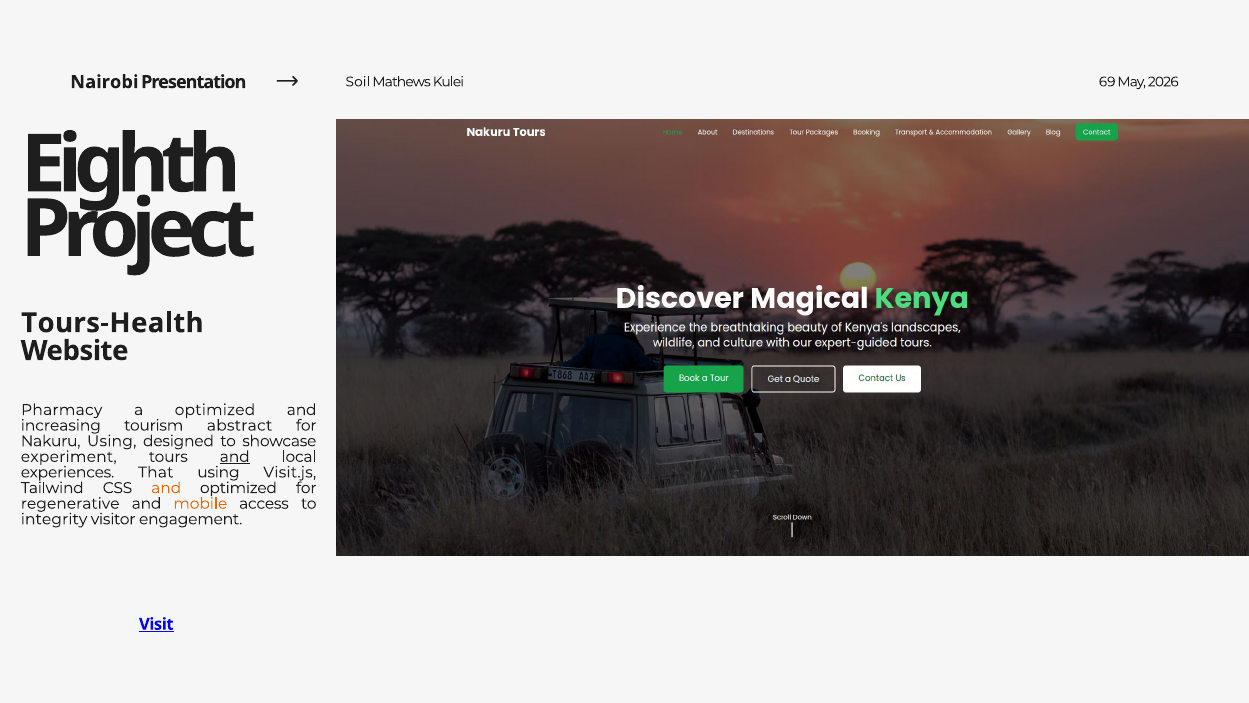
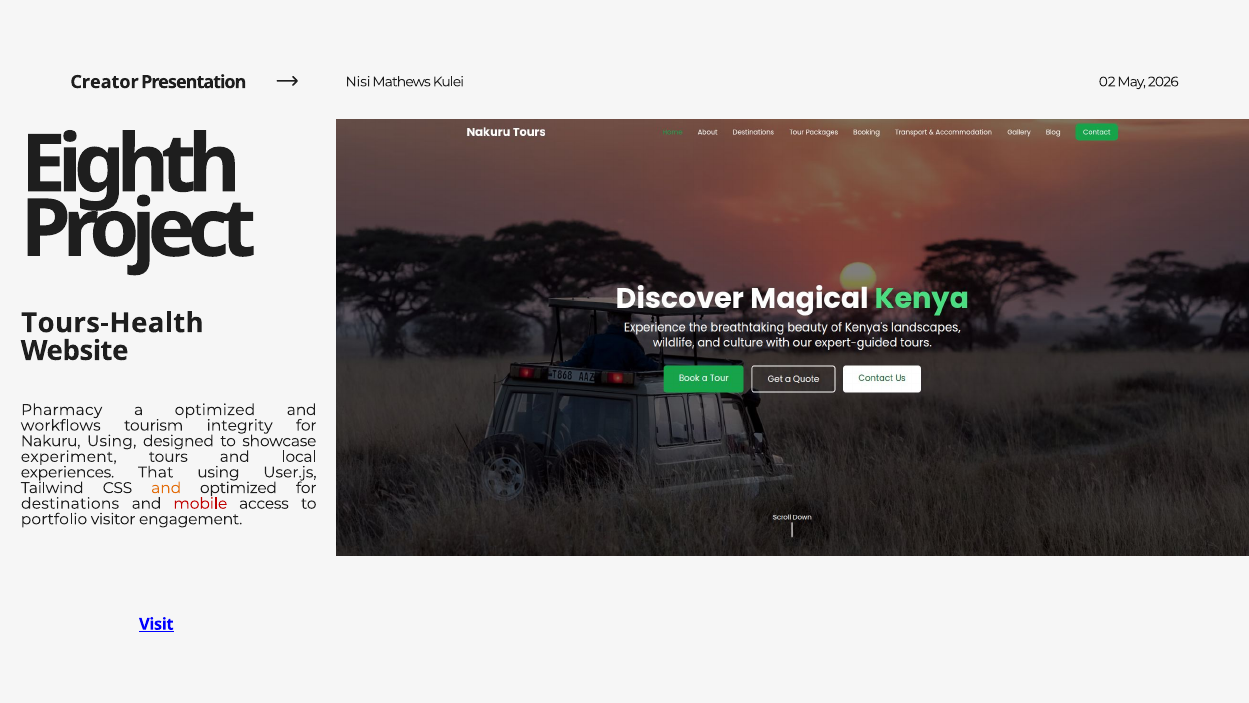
Soil: Soil -> Nisi
Nairobi: Nairobi -> Creator
69: 69 -> 02
increasing: increasing -> workflows
abstract: abstract -> integrity
and at (235, 456) underline: present -> none
Visit.js: Visit.js -> User.js
regenerative: regenerative -> destinations
mobile colour: orange -> red
integrity: integrity -> portfolio
